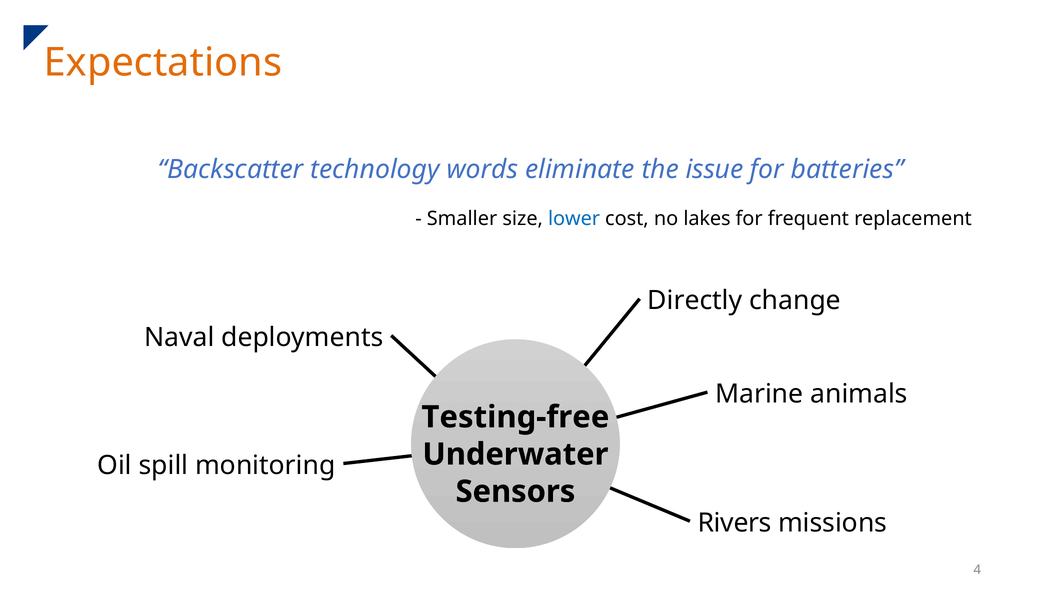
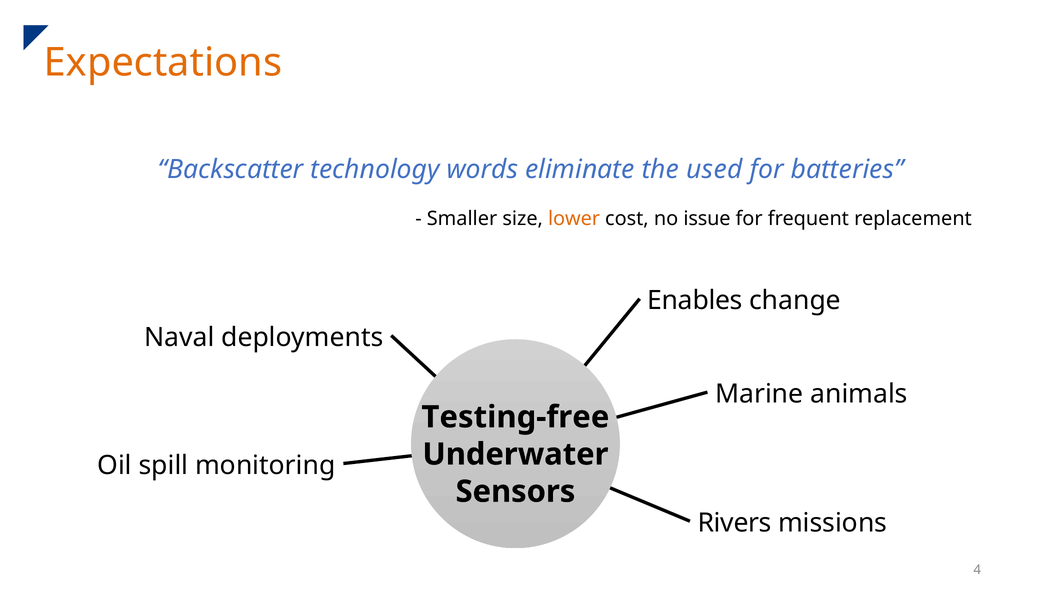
issue: issue -> used
lower colour: blue -> orange
lakes: lakes -> issue
Directly: Directly -> Enables
